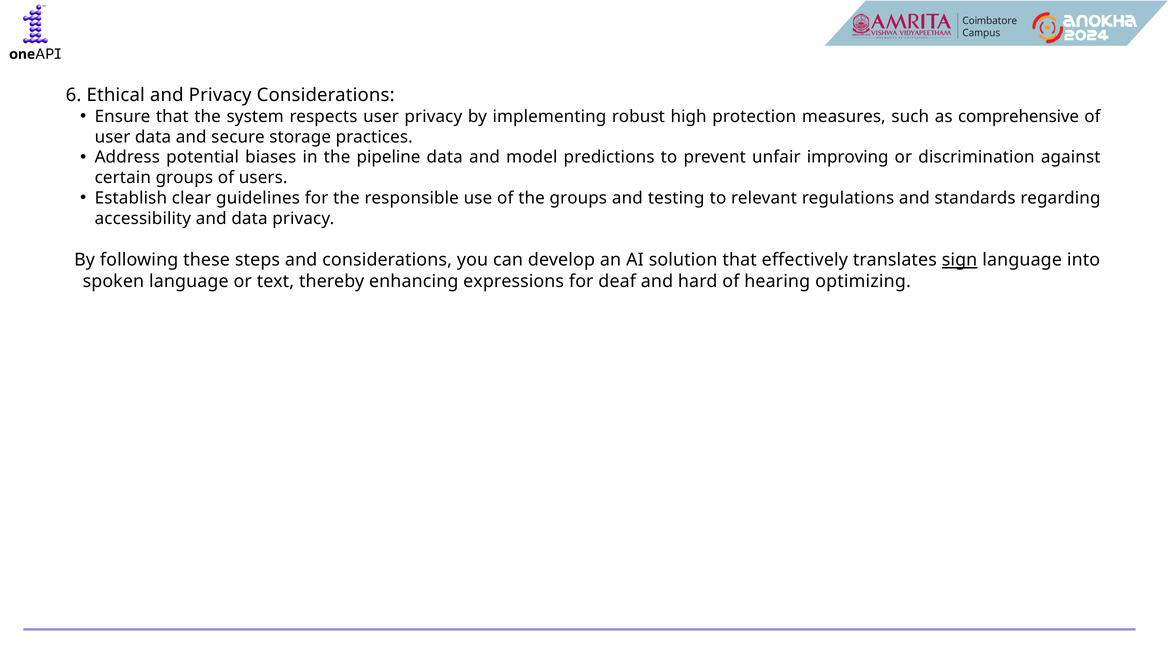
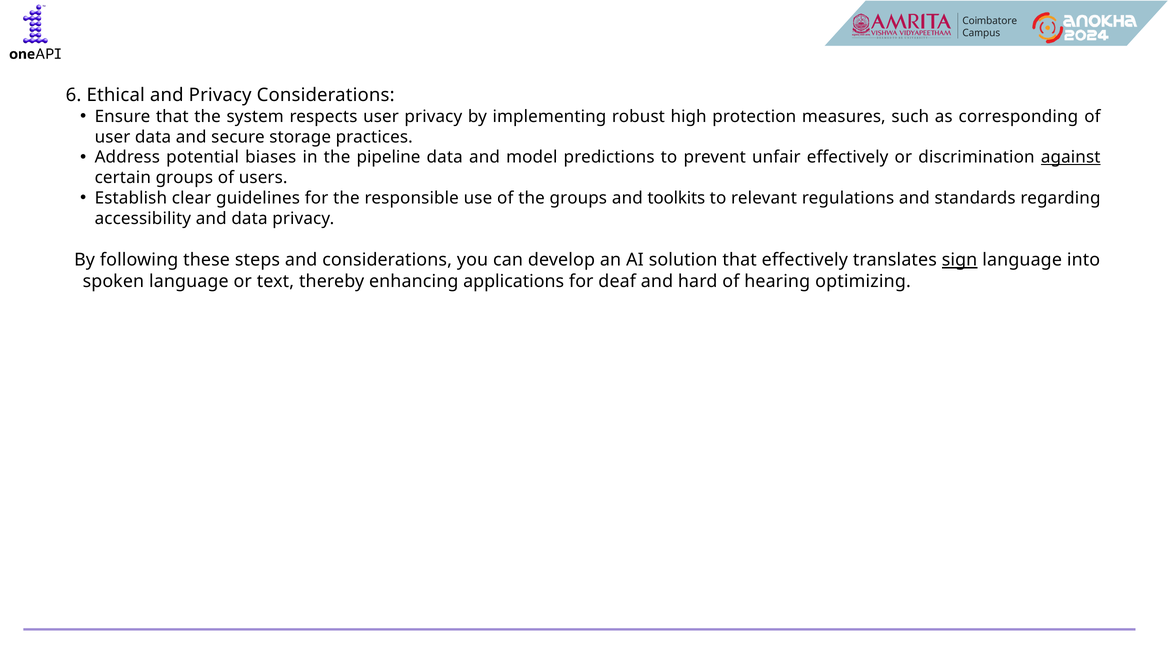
comprehensive: comprehensive -> corresponding
unfair improving: improving -> effectively
against underline: none -> present
testing: testing -> toolkits
expressions: expressions -> applications
